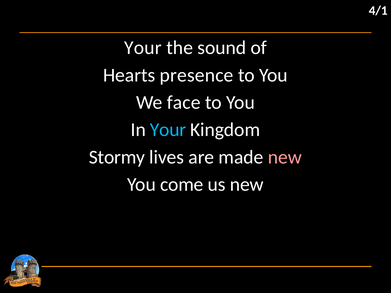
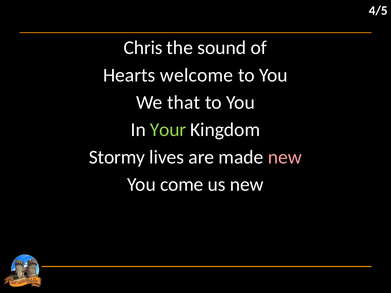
4/1: 4/1 -> 4/5
Your at (143, 48): Your -> Chris
presence: presence -> welcome
face: face -> that
Your at (168, 130) colour: light blue -> light green
